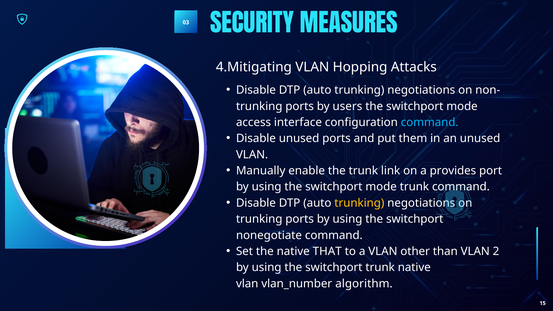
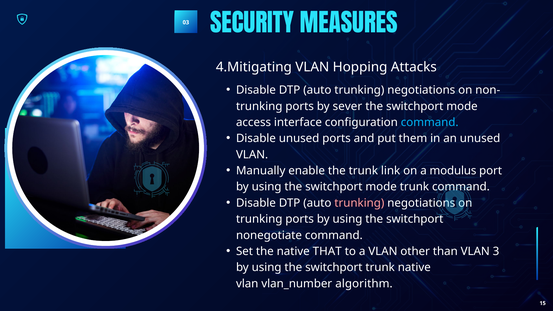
users: users -> sever
provides: provides -> modulus
trunking at (359, 203) colour: yellow -> pink
2: 2 -> 3
